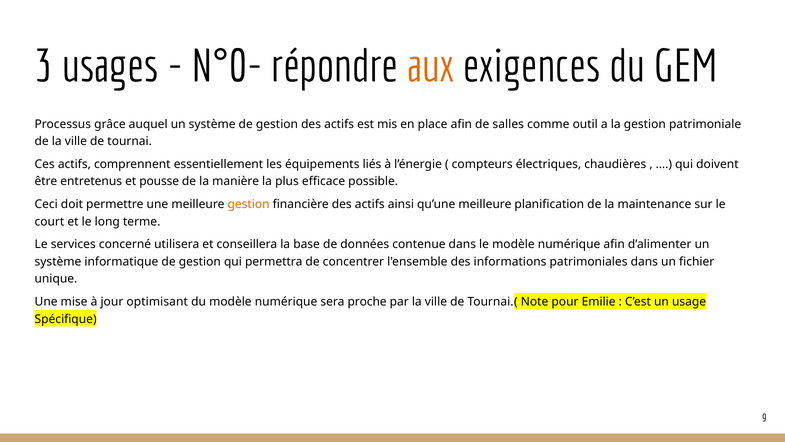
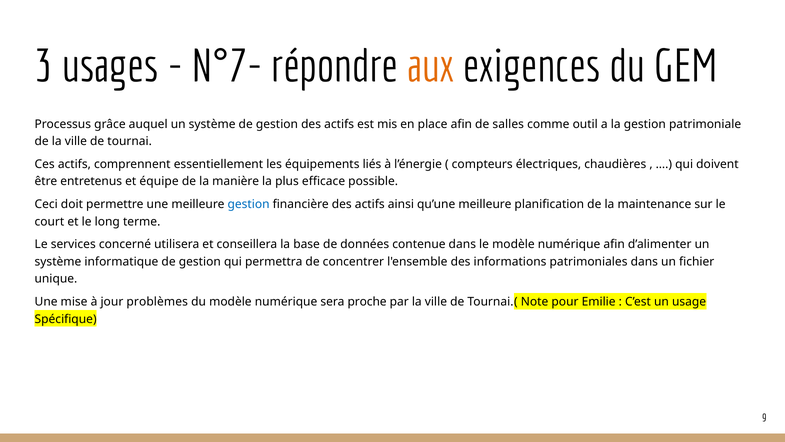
N°0-: N°0- -> N°7-
pousse: pousse -> équipe
gestion at (249, 204) colour: orange -> blue
optimisant: optimisant -> problèmes
